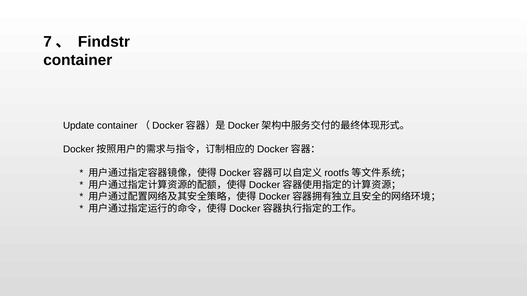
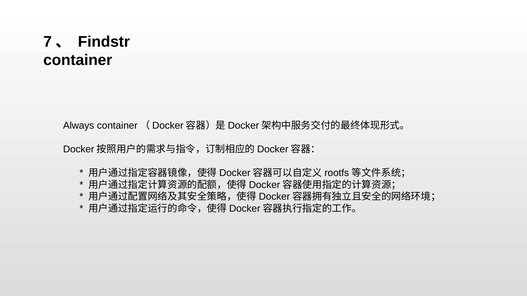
Update: Update -> Always
